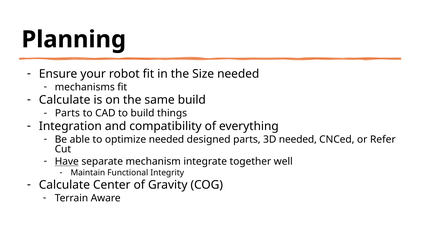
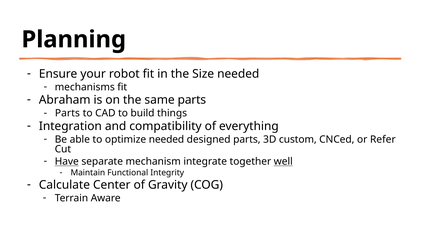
Calculate at (65, 100): Calculate -> Abraham
same build: build -> parts
3D needed: needed -> custom
well underline: none -> present
